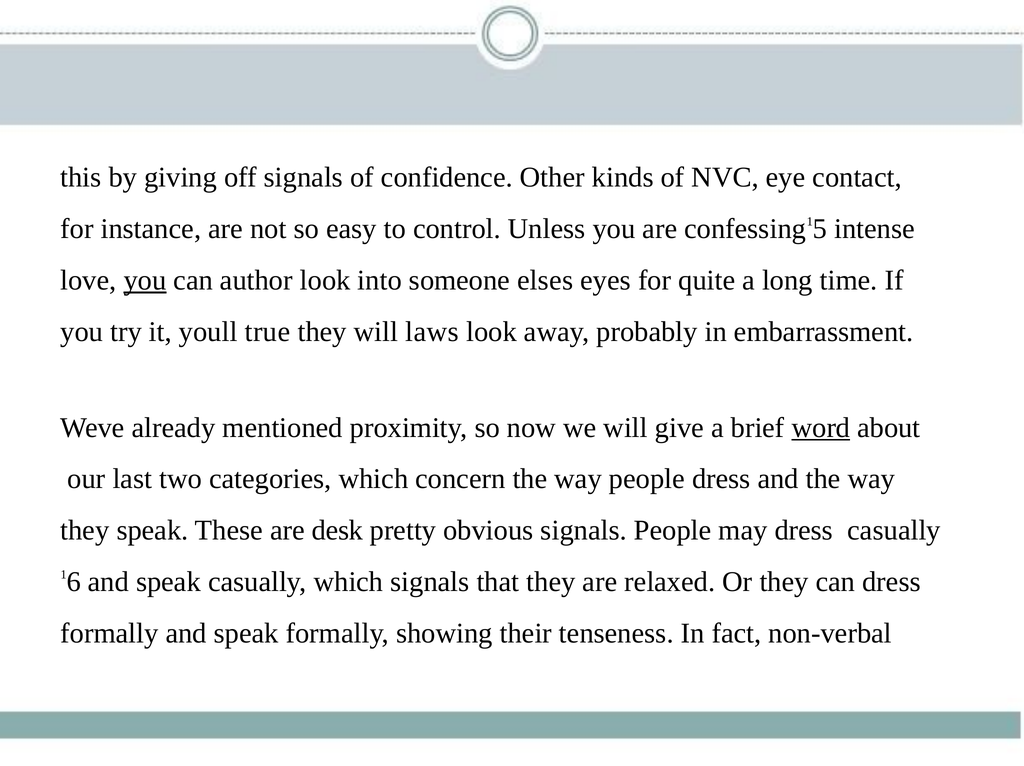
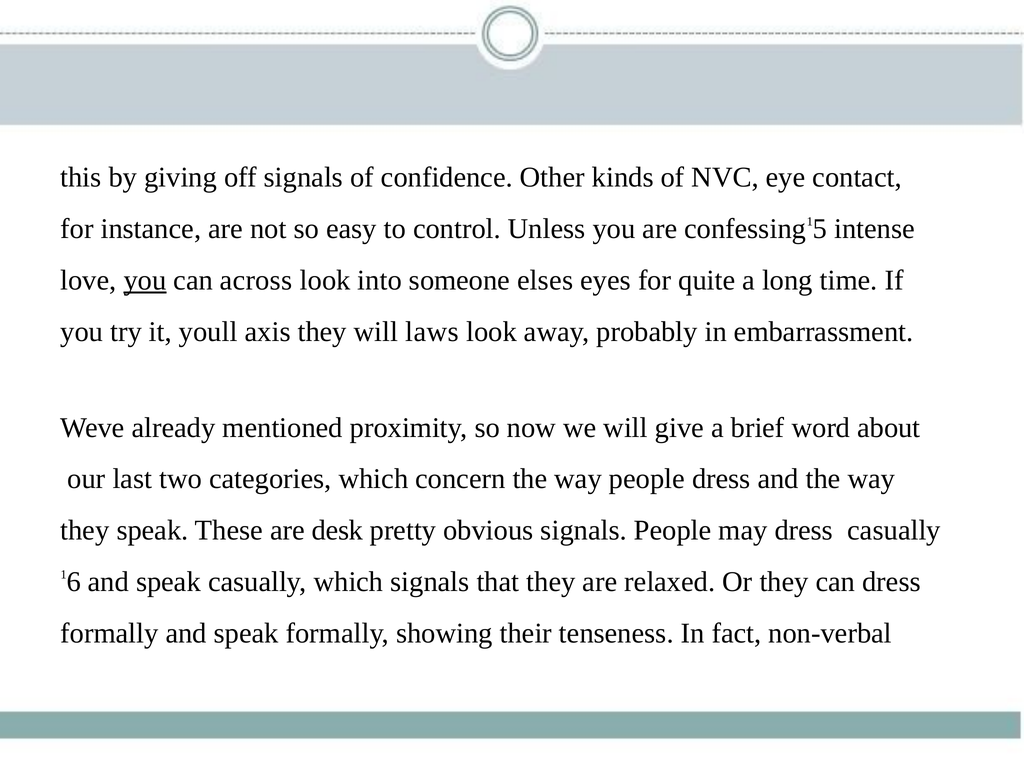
author: author -> across
true: true -> axis
word underline: present -> none
